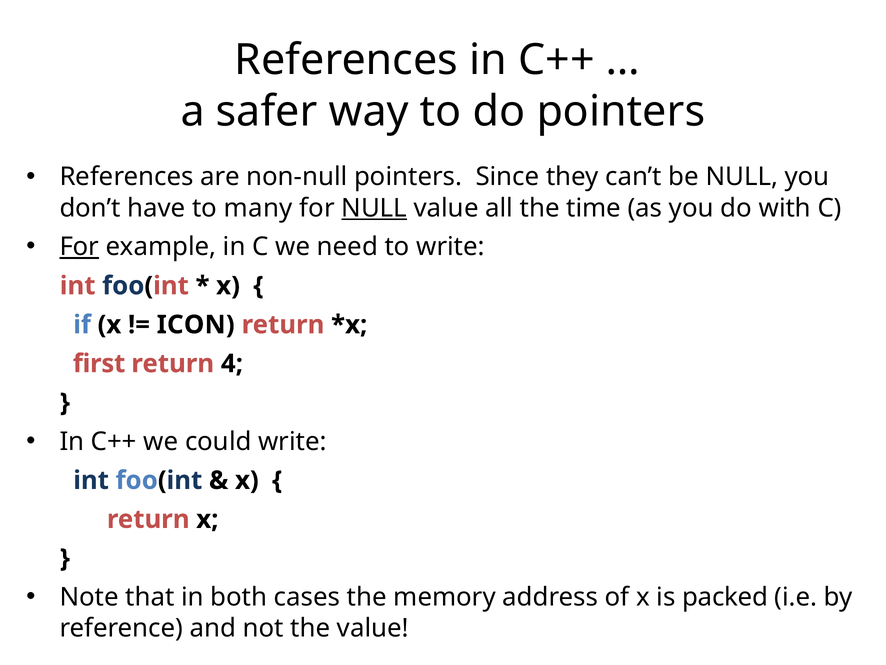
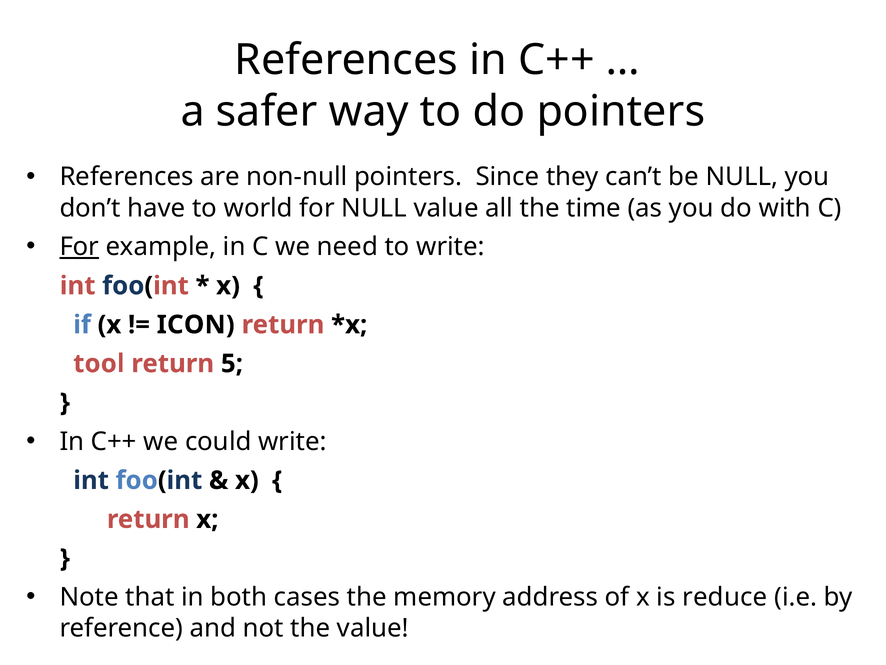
many: many -> world
NULL at (374, 208) underline: present -> none
first: first -> tool
4: 4 -> 5
packed: packed -> reduce
